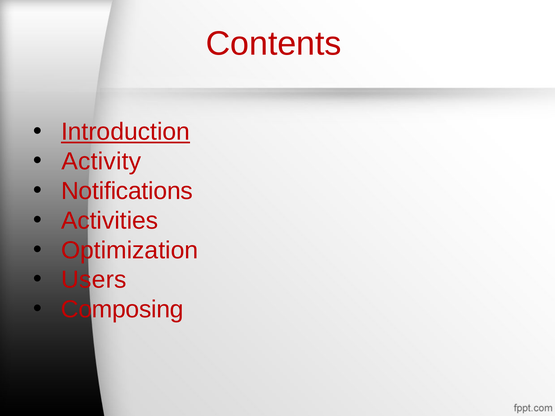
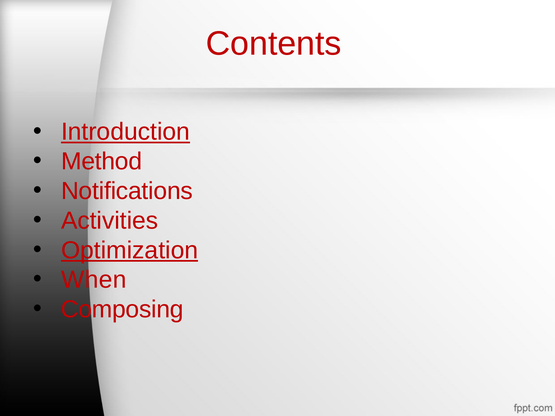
Activity: Activity -> Method
Optimization underline: none -> present
Users: Users -> When
